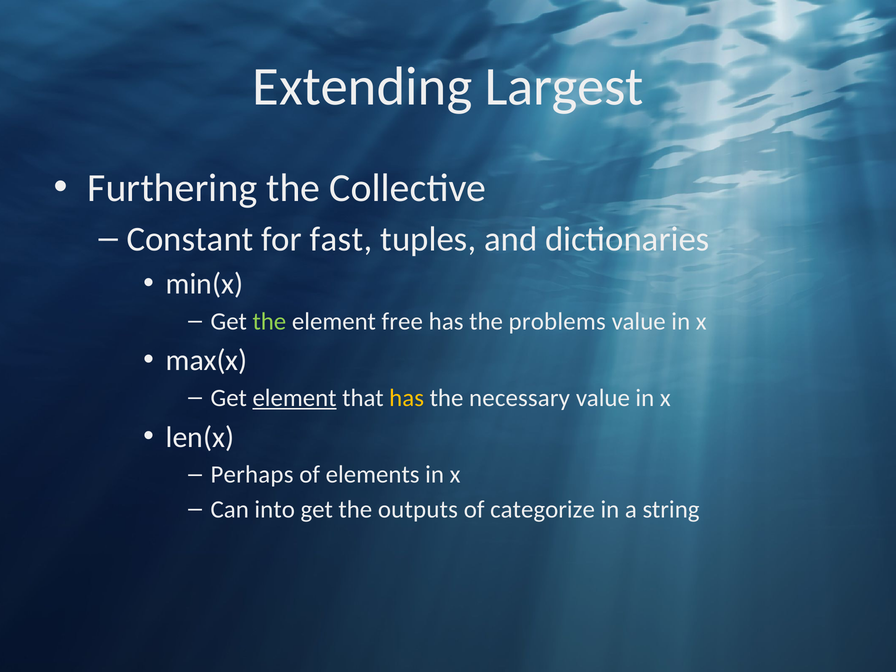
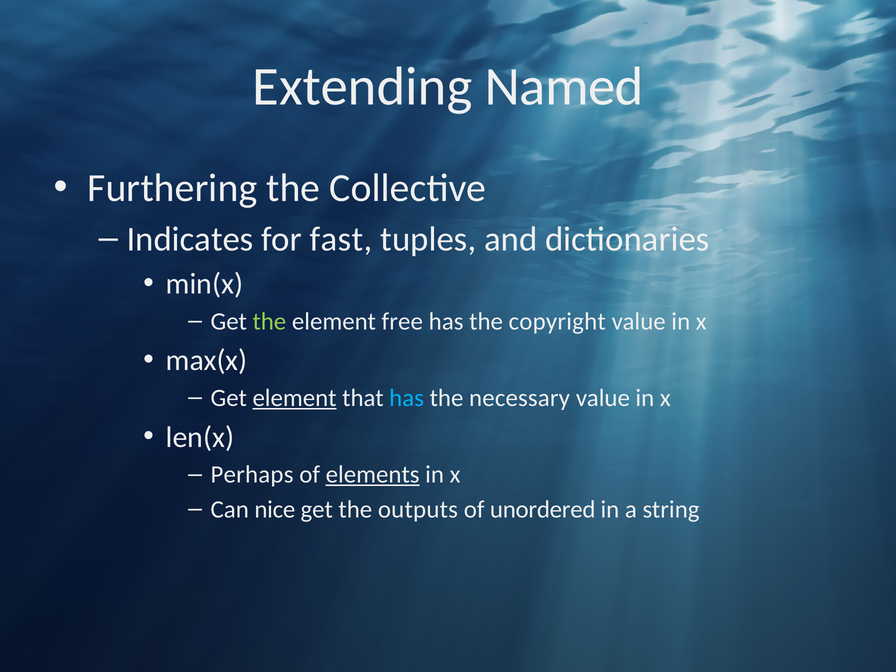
Largest: Largest -> Named
Constant: Constant -> Indicates
problems: problems -> copyright
has at (407, 398) colour: yellow -> light blue
elements underline: none -> present
into: into -> nice
categorize: categorize -> unordered
